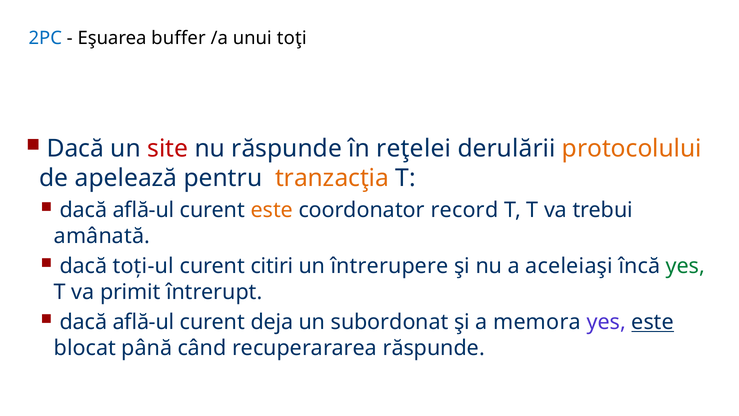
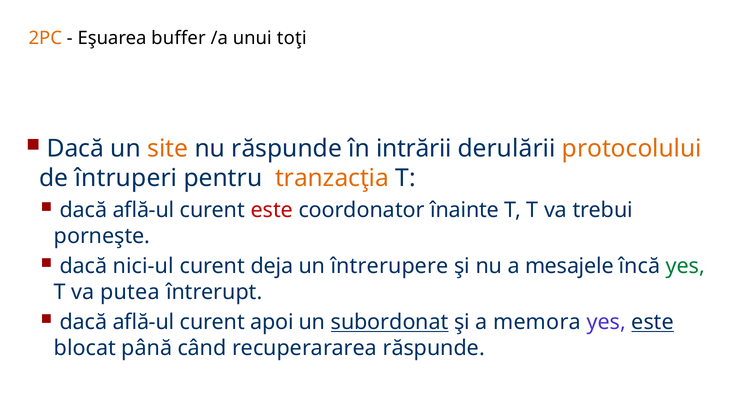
2PC colour: blue -> orange
site colour: red -> orange
reţelei: reţelei -> intrării
apelează: apelează -> întruperi
este at (272, 210) colour: orange -> red
record: record -> înainte
amânată: amânată -> porneşte
toți-ul: toți-ul -> nici-ul
citiri: citiri -> deja
aceleiaşi: aceleiaşi -> mesajele
primit: primit -> putea
deja: deja -> apoi
subordonat underline: none -> present
